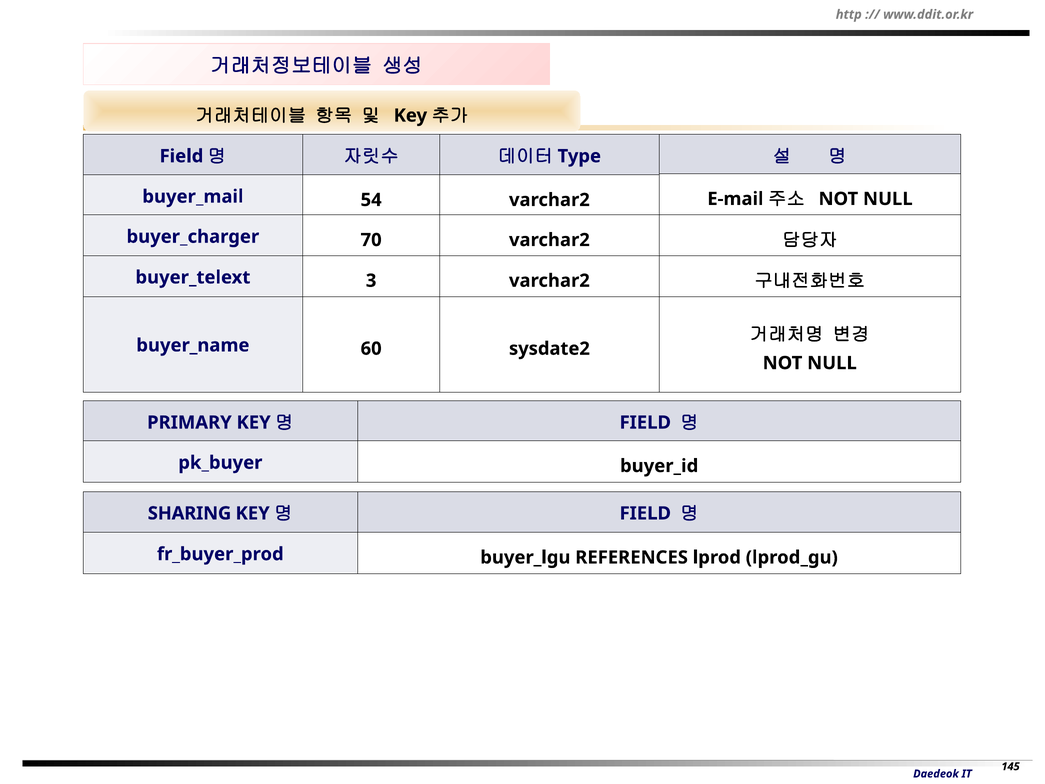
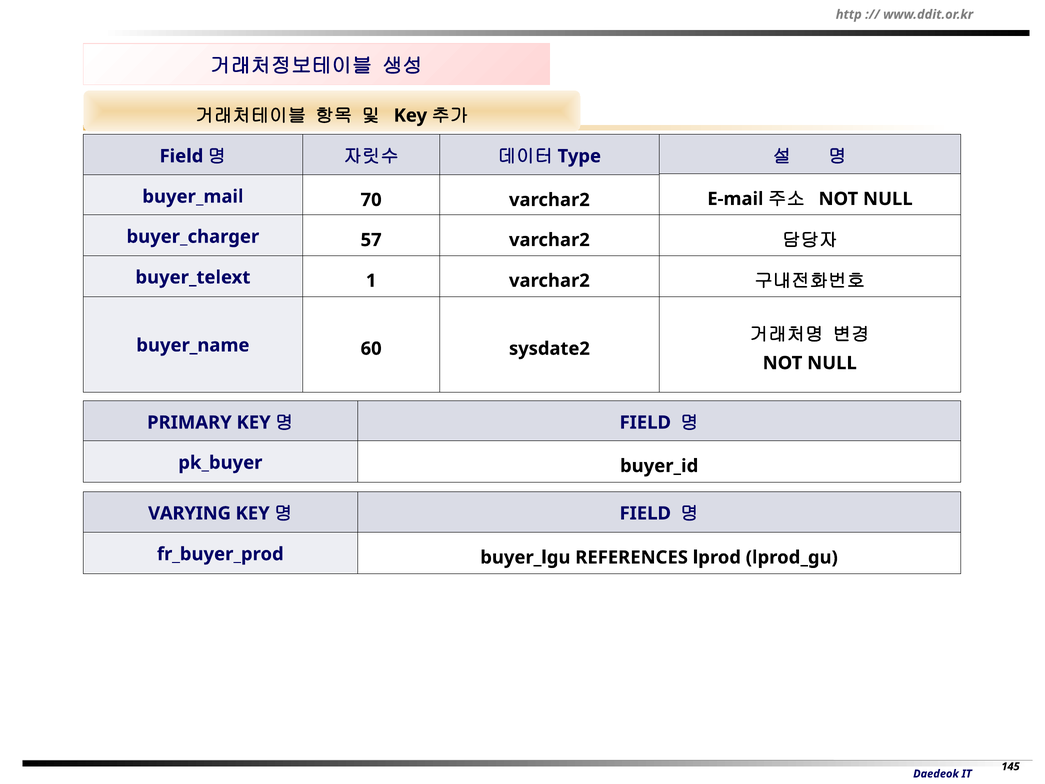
54: 54 -> 70
70: 70 -> 57
3: 3 -> 1
SHARING: SHARING -> VARYING
